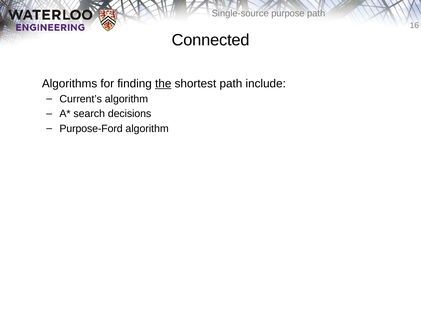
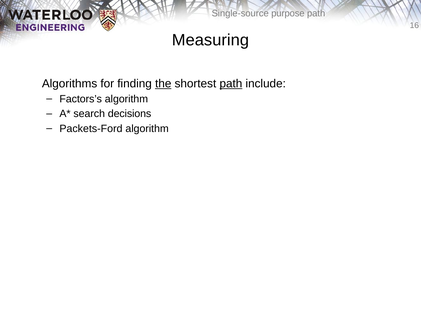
Connected: Connected -> Measuring
path at (231, 84) underline: none -> present
Current’s: Current’s -> Factors’s
Purpose-Ford: Purpose-Ford -> Packets-Ford
